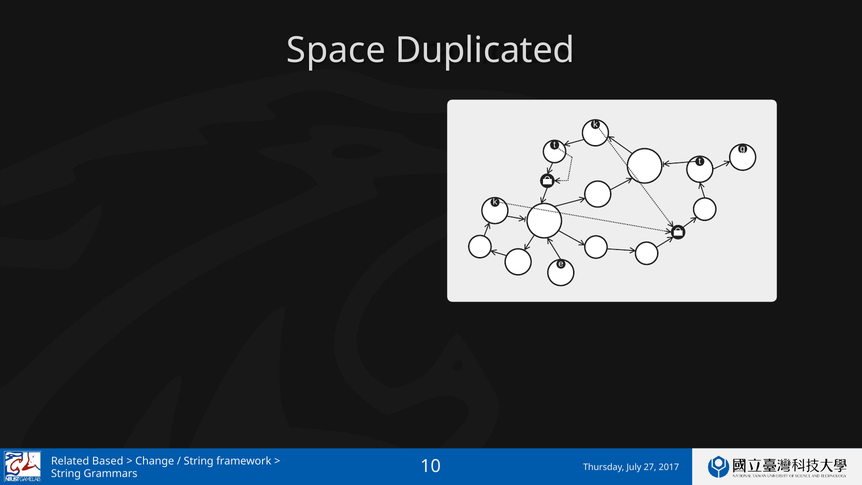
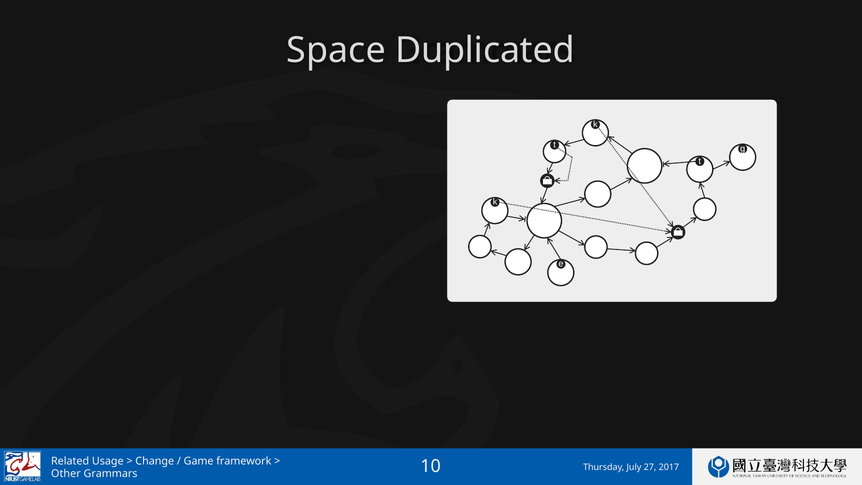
Based: Based -> Usage
String at (199, 461): String -> Game
String at (66, 474): String -> Other
